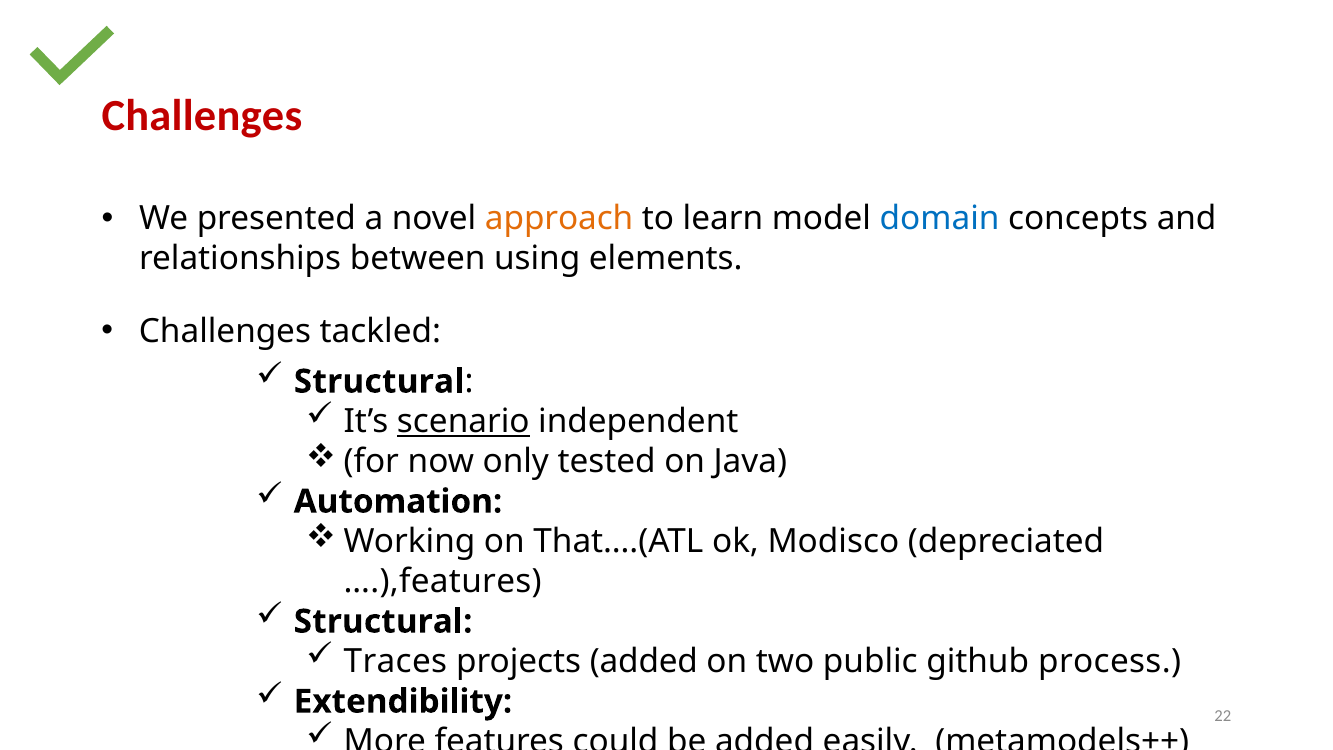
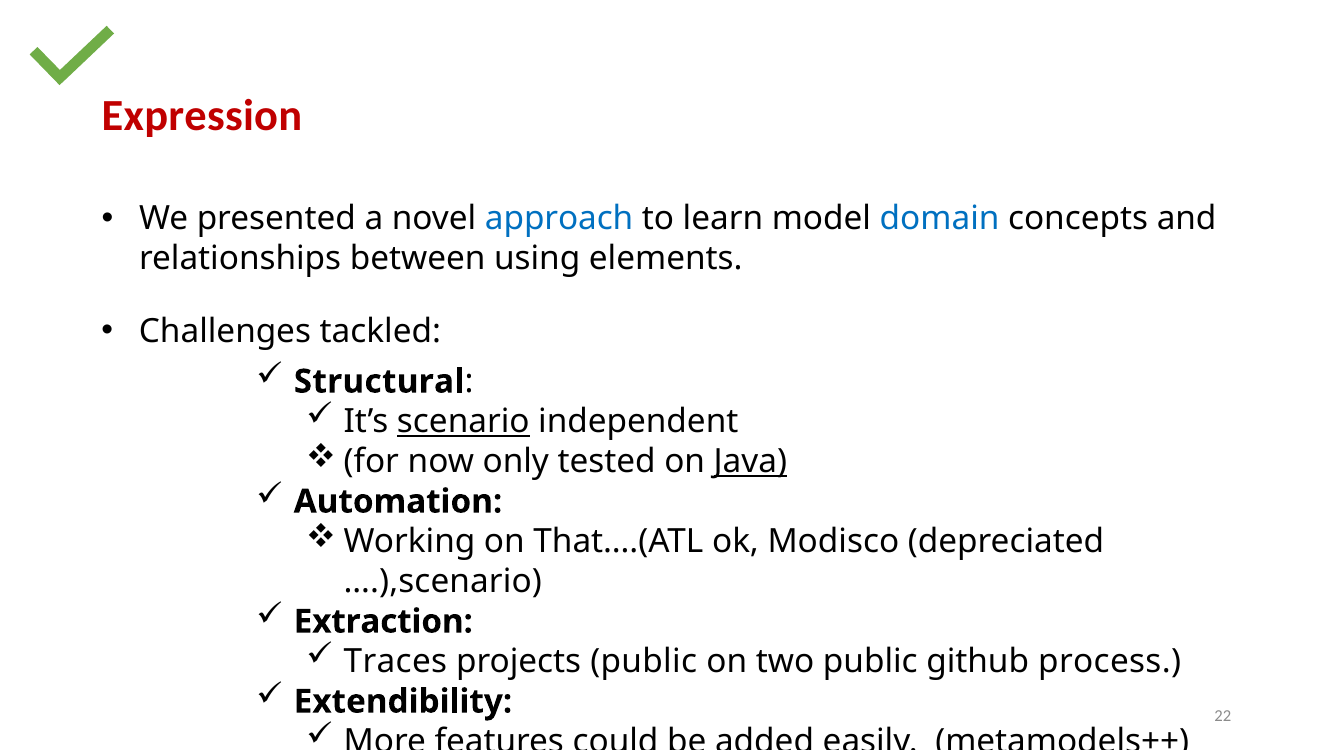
Challenges at (202, 115): Challenges -> Expression
approach colour: orange -> blue
Java underline: none -> present
….),features: ….),features -> ….),scenario
Structural at (383, 621): Structural -> Extraction
projects added: added -> public
